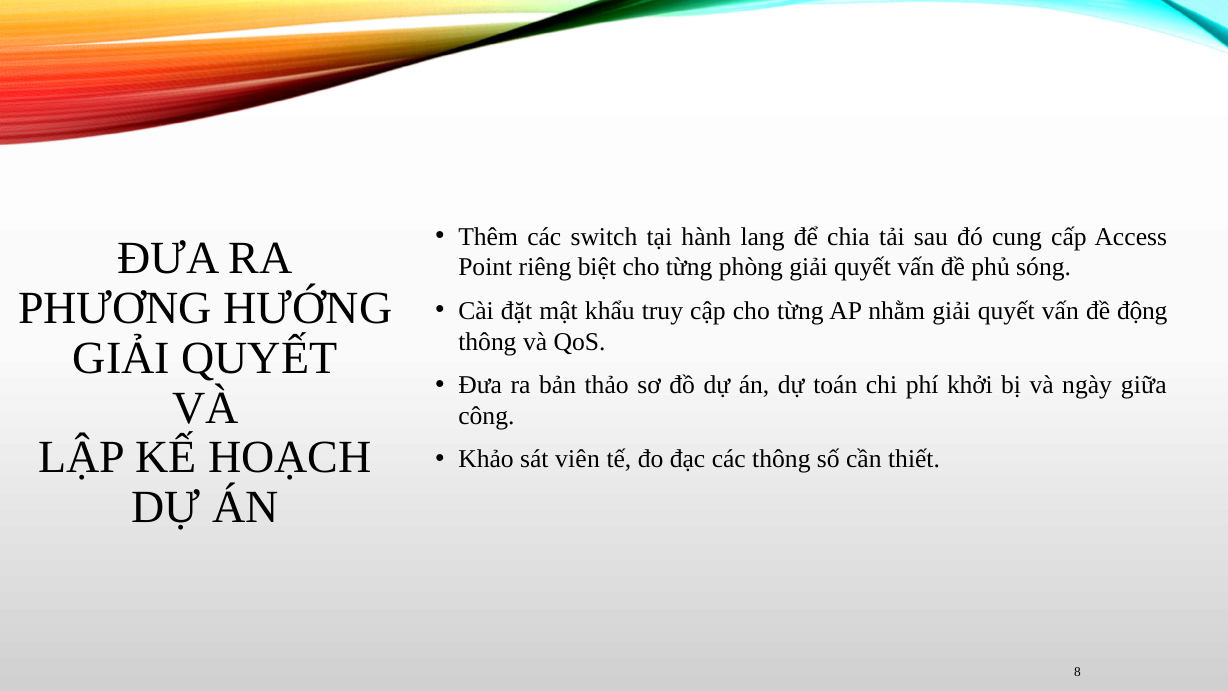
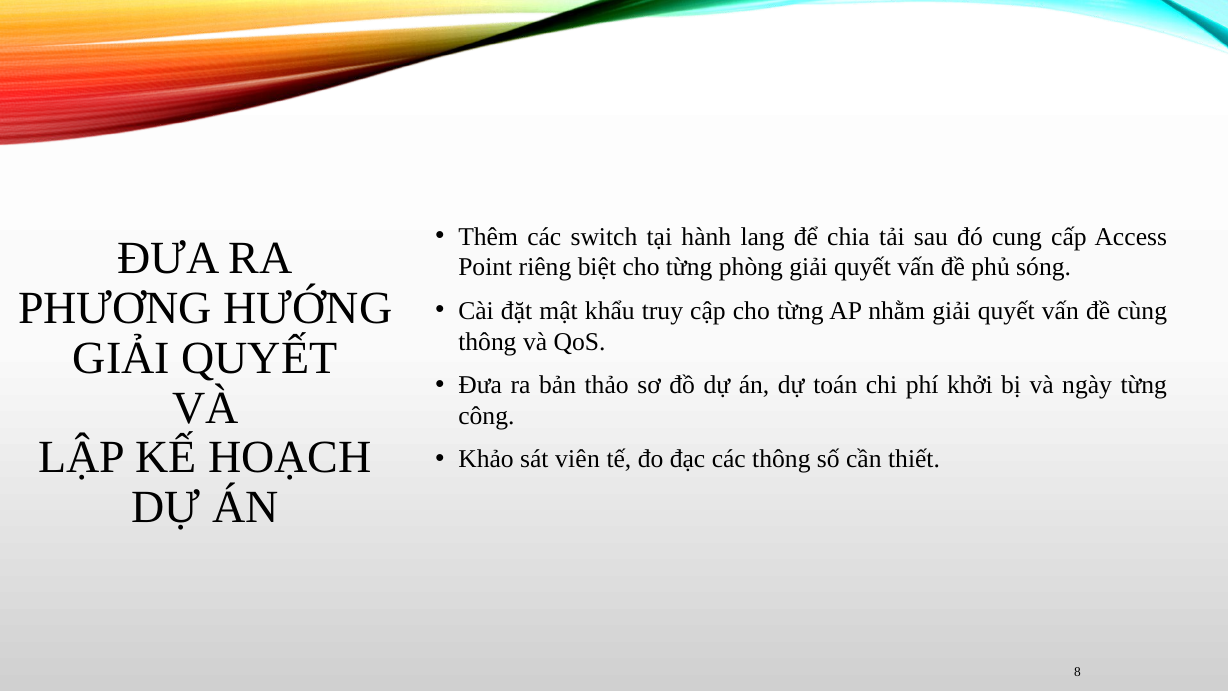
động: động -> cùng
ngày giữa: giữa -> từng
